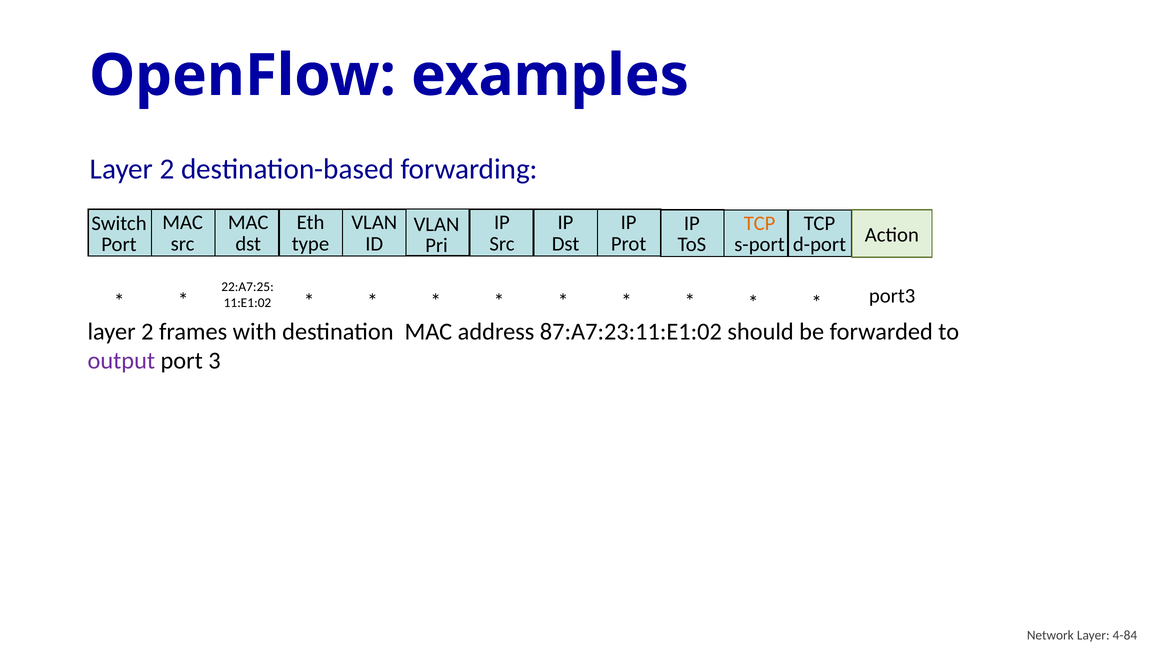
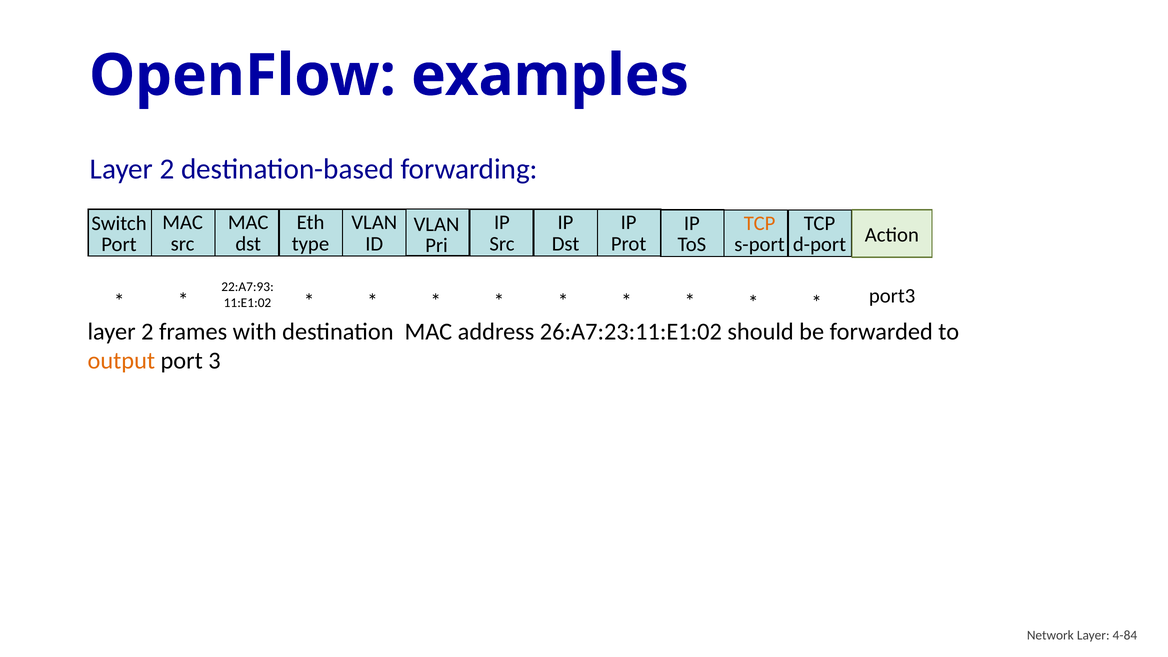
22:A7:25: 22:A7:25 -> 22:A7:93
87:A7:23:11:E1:02: 87:A7:23:11:E1:02 -> 26:A7:23:11:E1:02
output colour: purple -> orange
